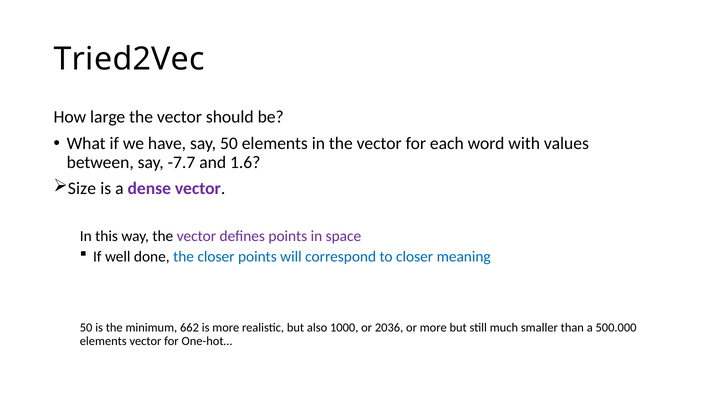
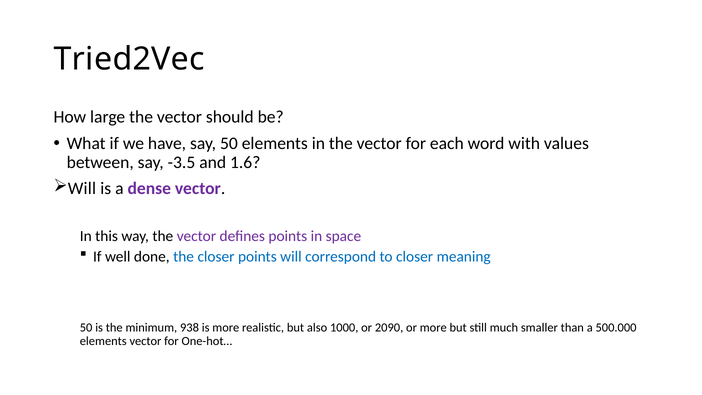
-7.7: -7.7 -> -3.5
Size at (82, 189): Size -> Will
662: 662 -> 938
2036: 2036 -> 2090
